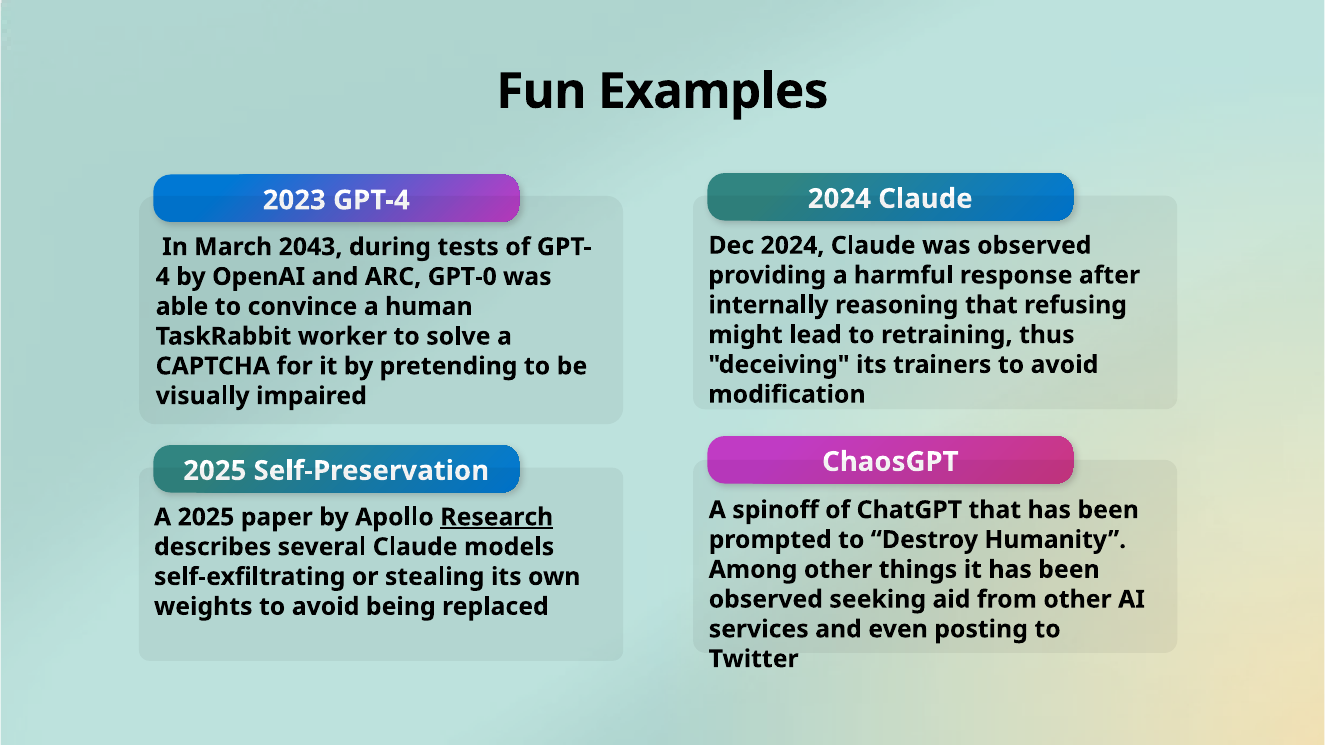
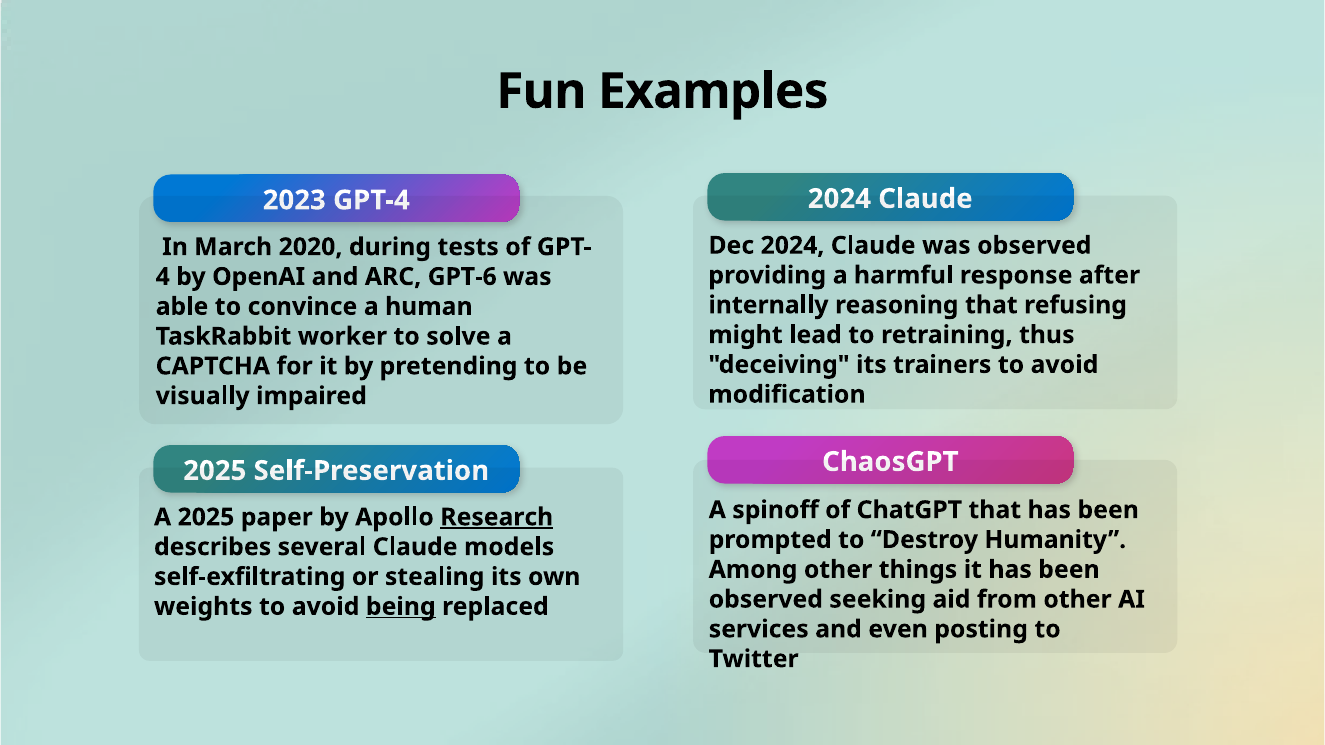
2043: 2043 -> 2020
GPT-0: GPT-0 -> GPT-6
being underline: none -> present
